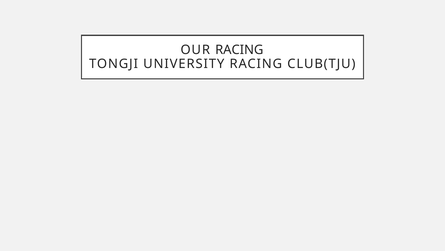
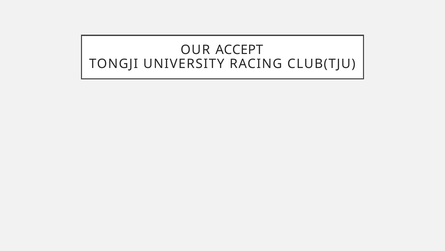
OUR RACING: RACING -> ACCEPT
